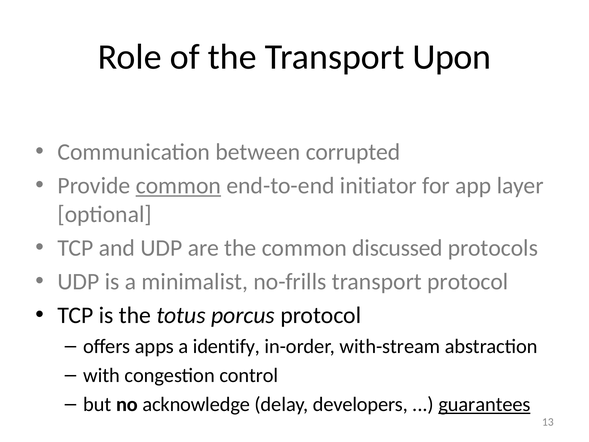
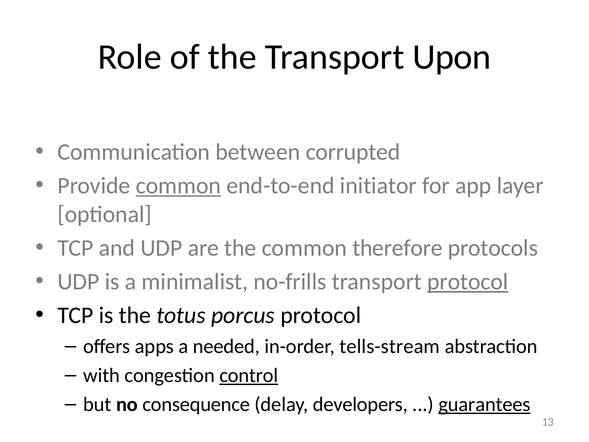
discussed: discussed -> therefore
protocol at (468, 282) underline: none -> present
identify: identify -> needed
with-stream: with-stream -> tells-stream
control underline: none -> present
acknowledge: acknowledge -> consequence
